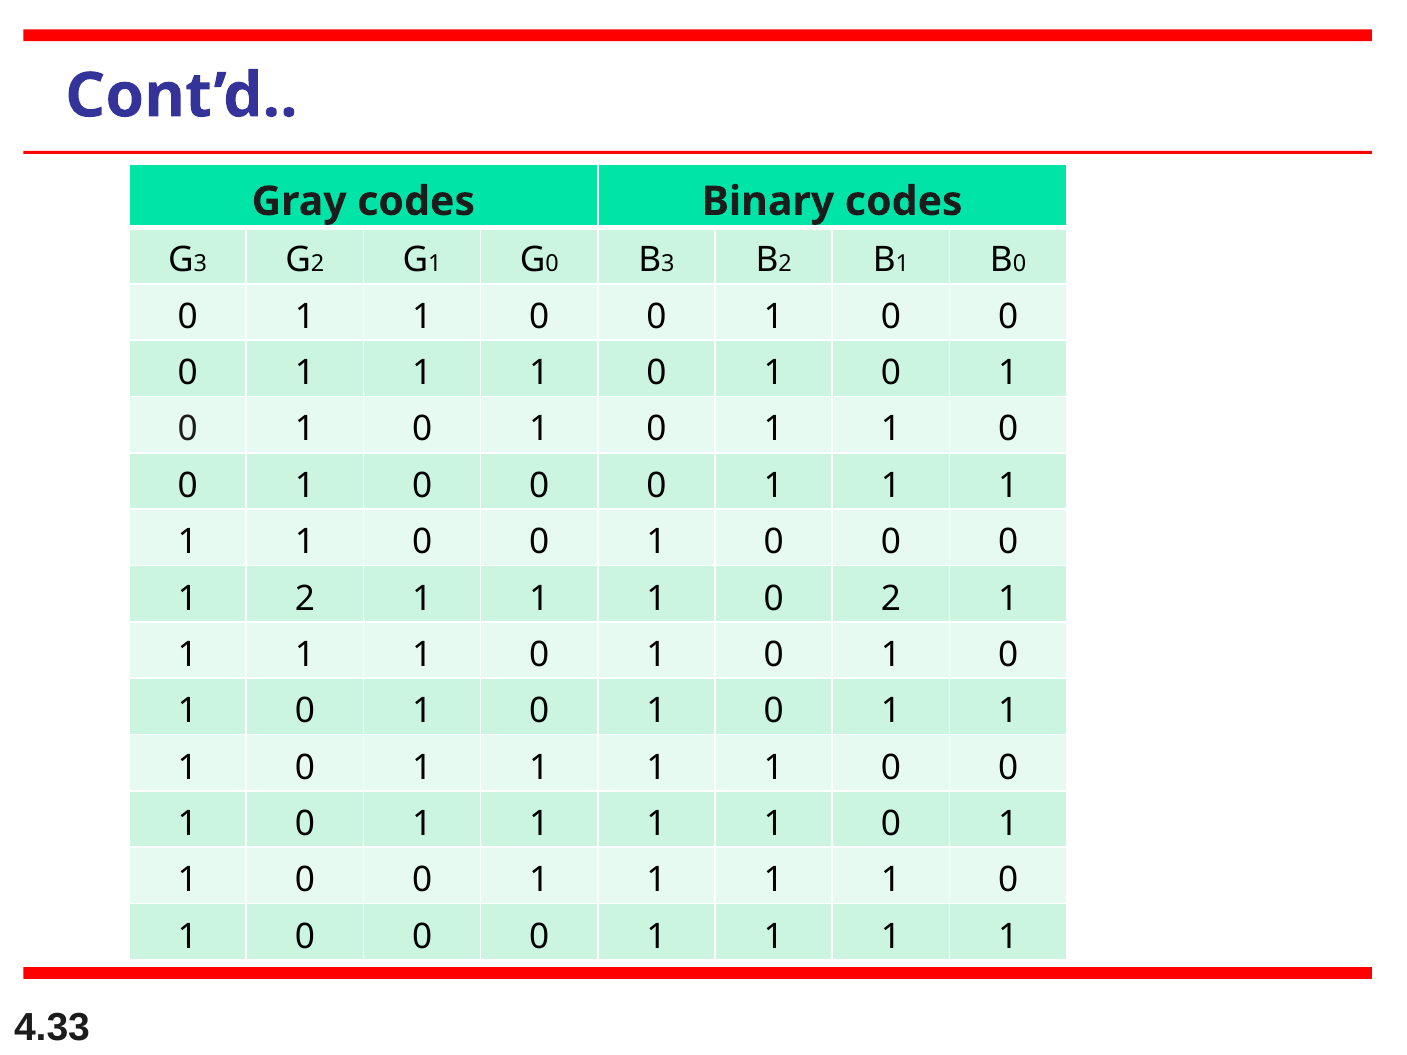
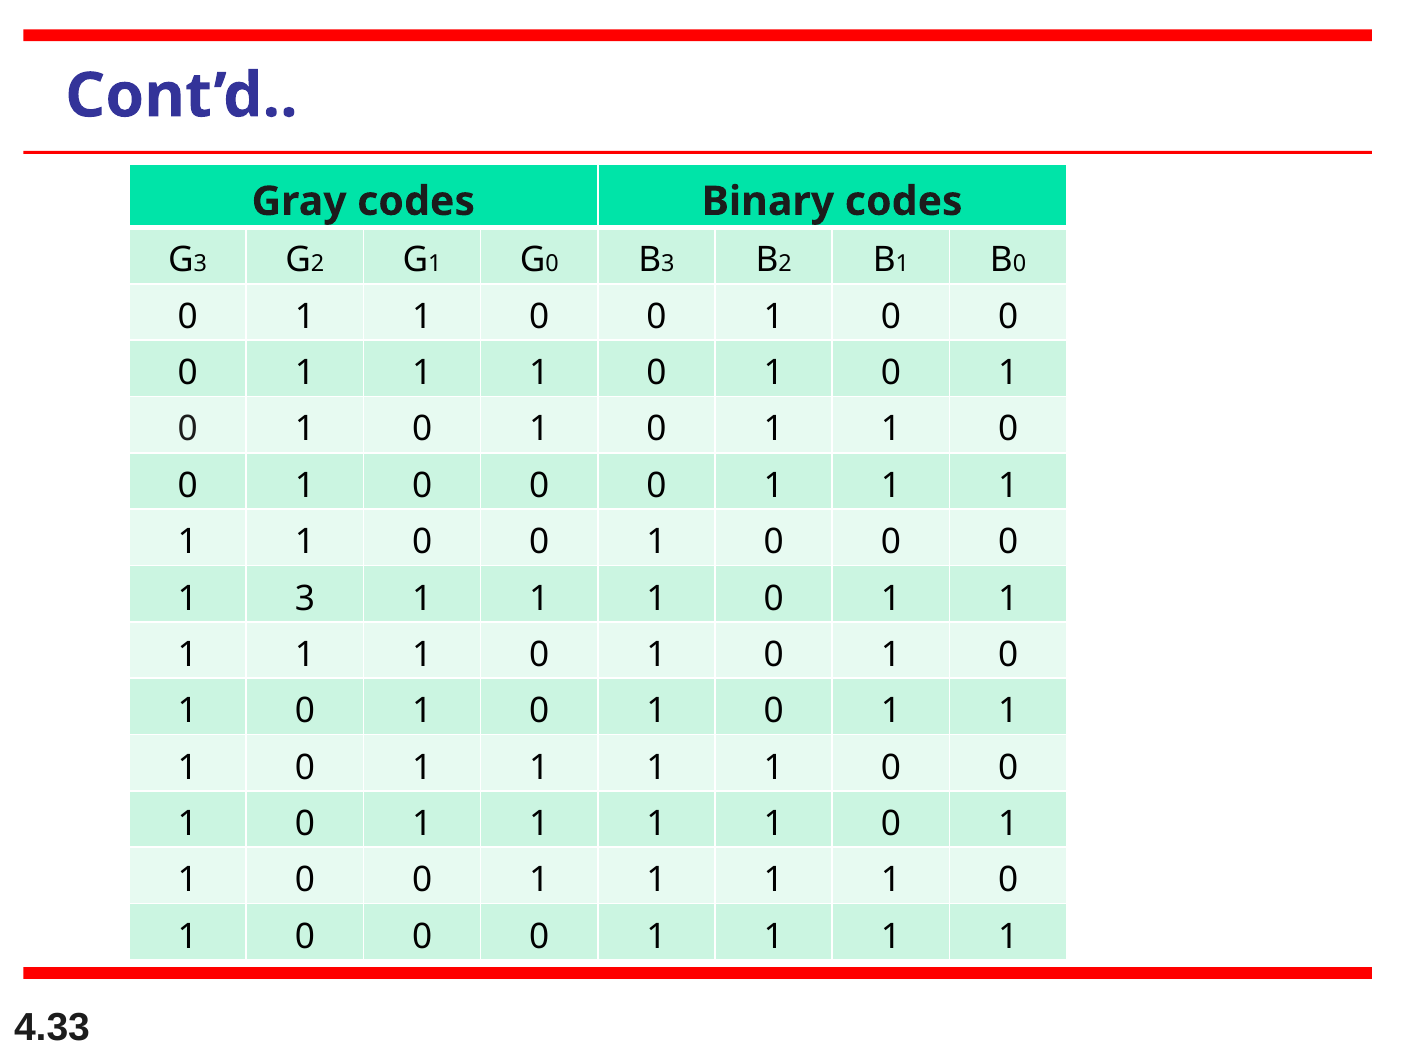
1 2: 2 -> 3
2 at (891, 599): 2 -> 1
